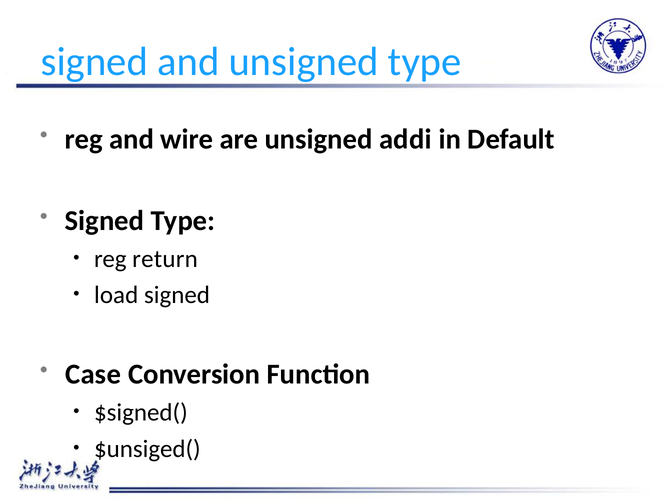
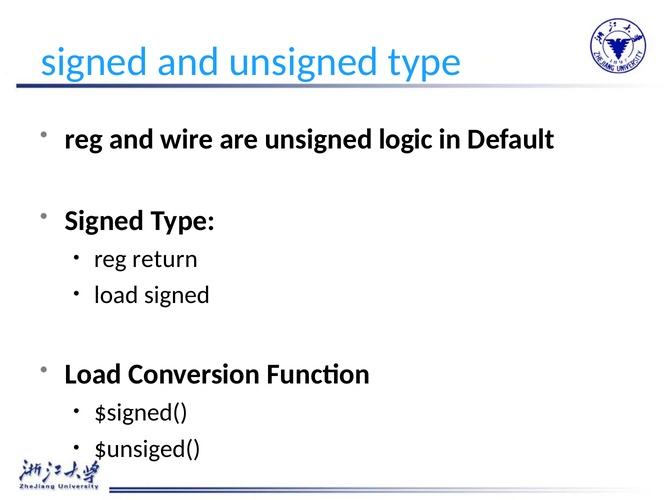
addi: addi -> logic
Case at (93, 374): Case -> Load
